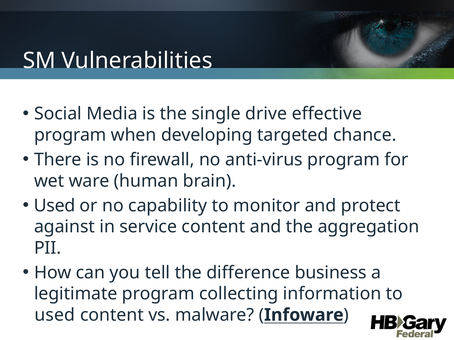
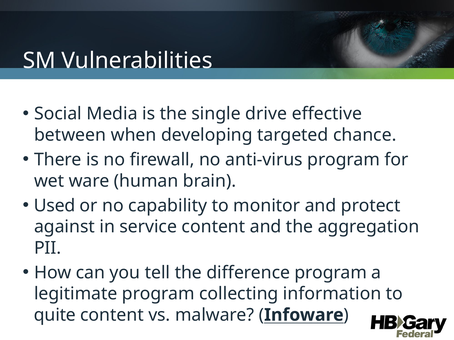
program at (70, 135): program -> between
difference business: business -> program
used at (55, 315): used -> quite
